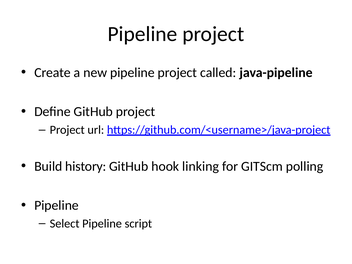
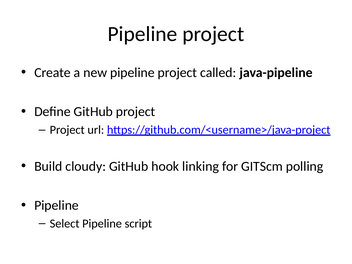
history: history -> cloudy
